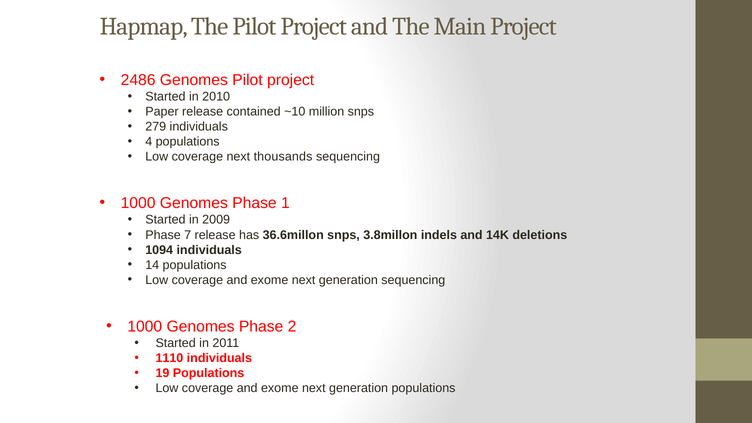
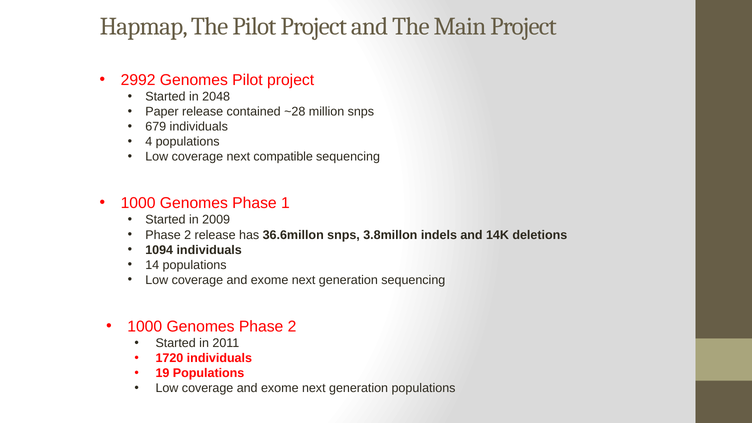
2486: 2486 -> 2992
2010: 2010 -> 2048
~10: ~10 -> ~28
279: 279 -> 679
thousands: thousands -> compatible
7 at (188, 235): 7 -> 2
1110: 1110 -> 1720
